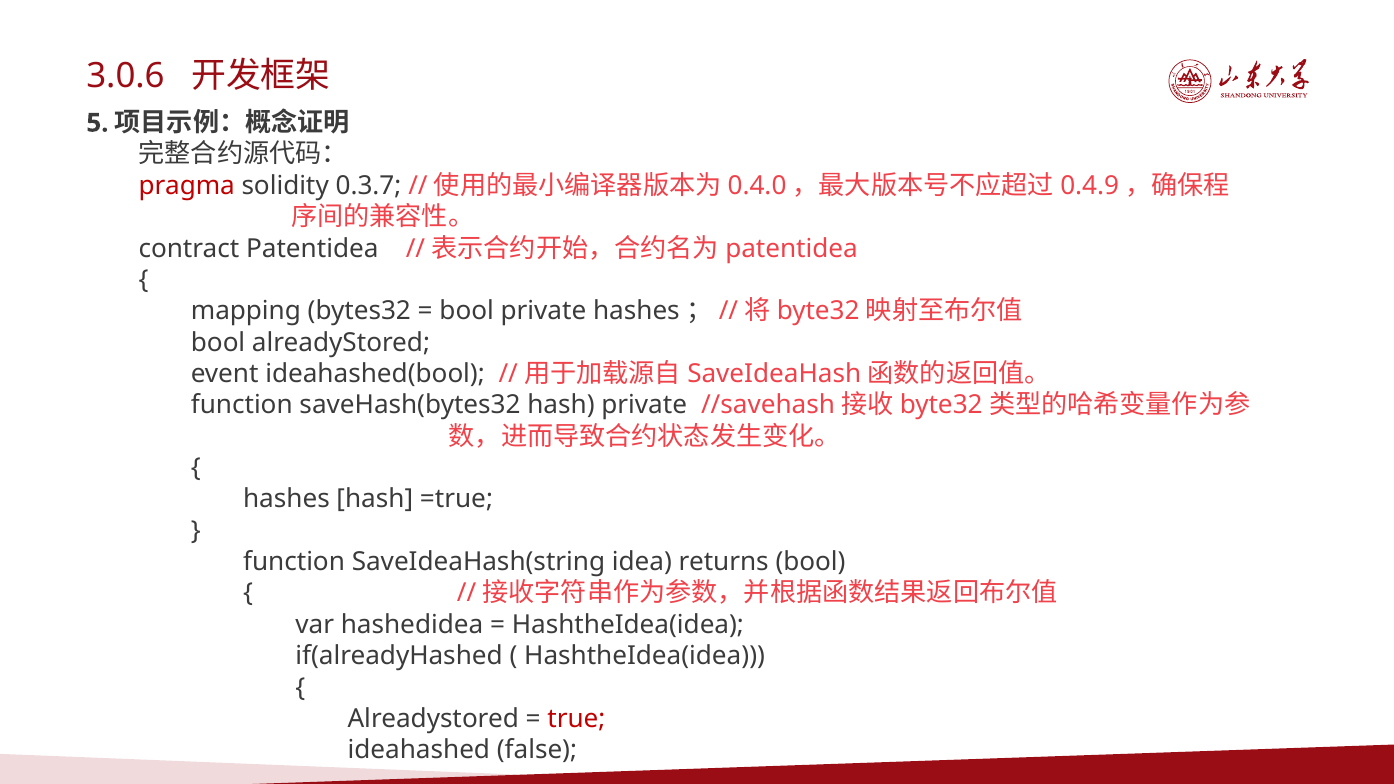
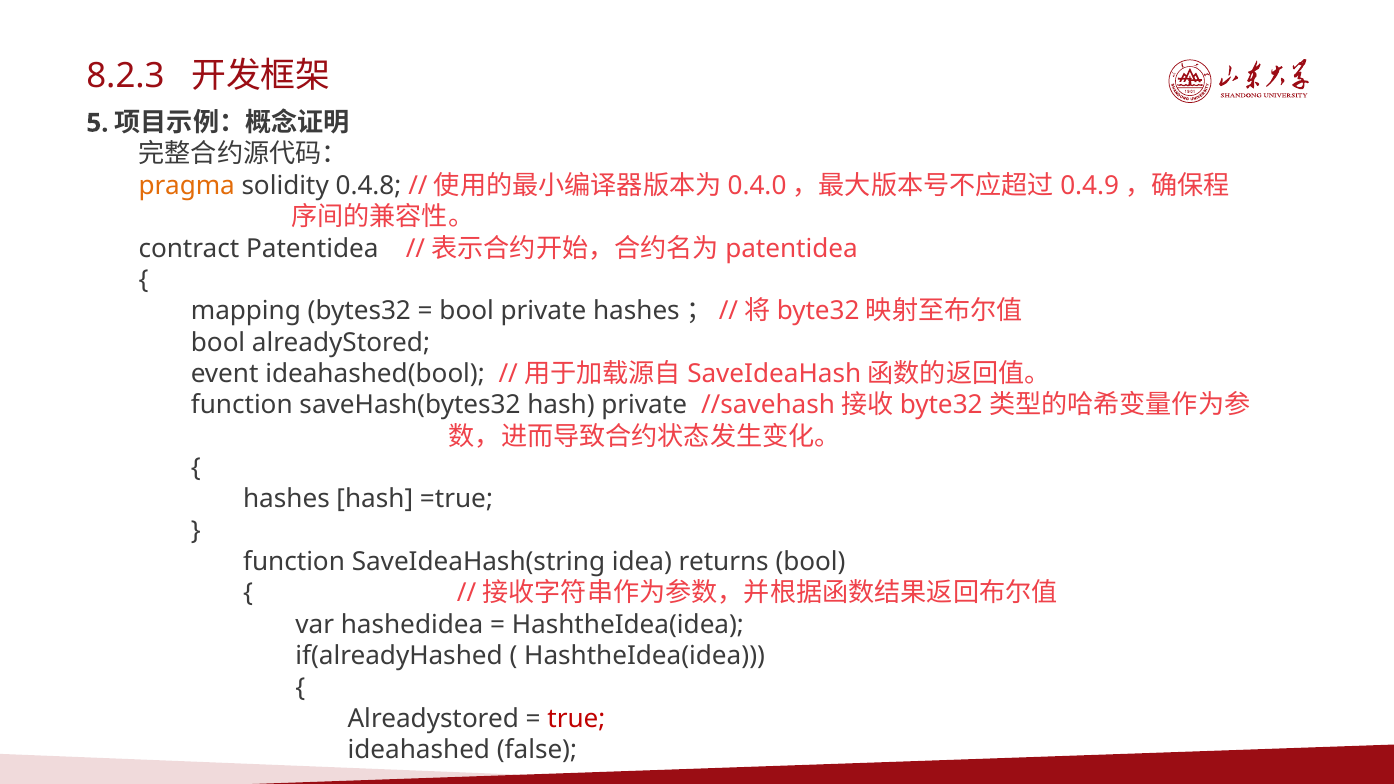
3.0.6: 3.0.6 -> 8.2.3
pragma colour: red -> orange
0.3.7: 0.3.7 -> 0.4.8
